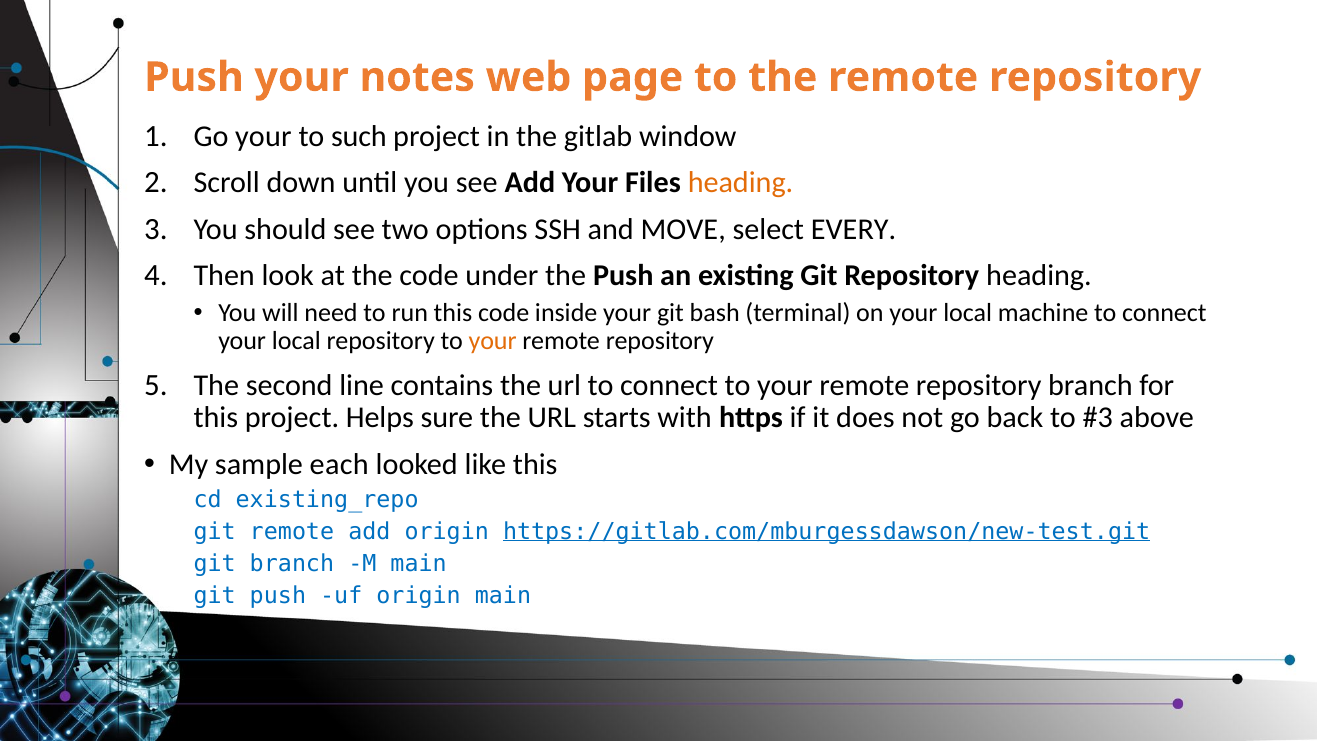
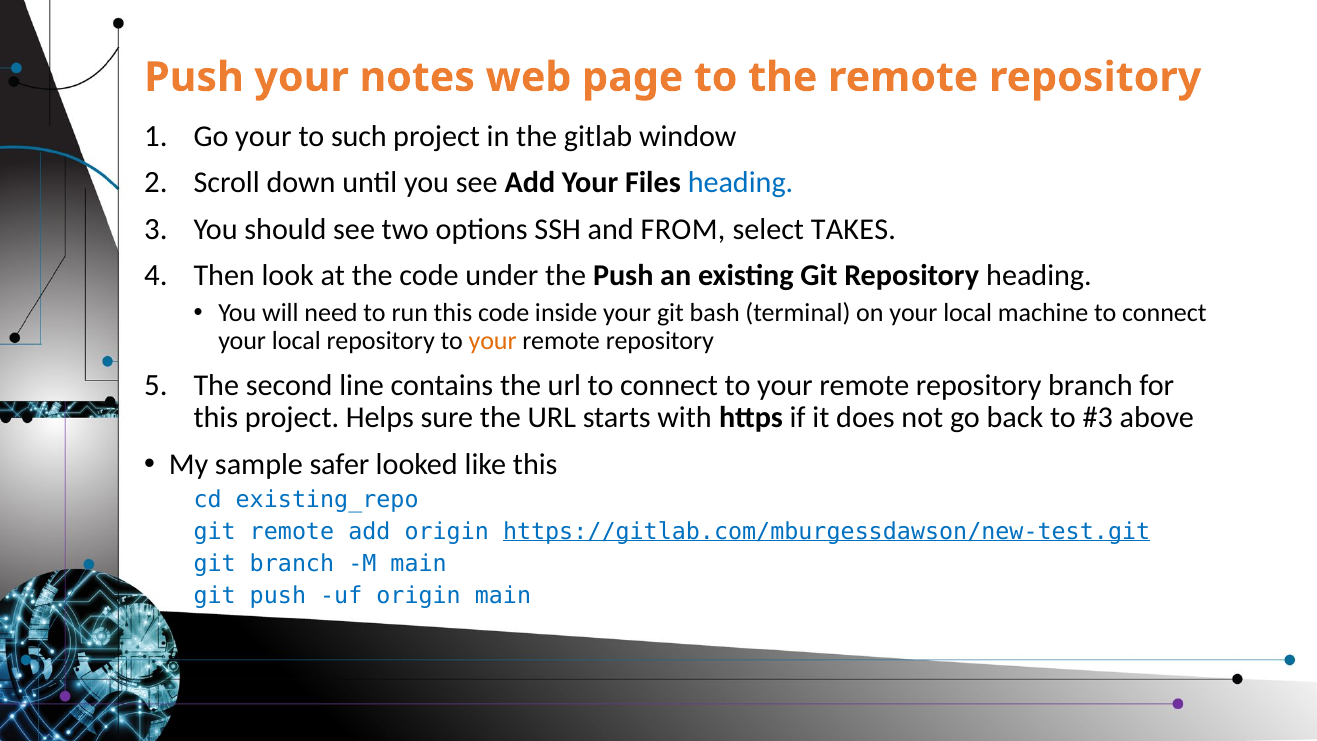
heading at (741, 183) colour: orange -> blue
MOVE: MOVE -> FROM
EVERY: EVERY -> TAKES
each: each -> safer
